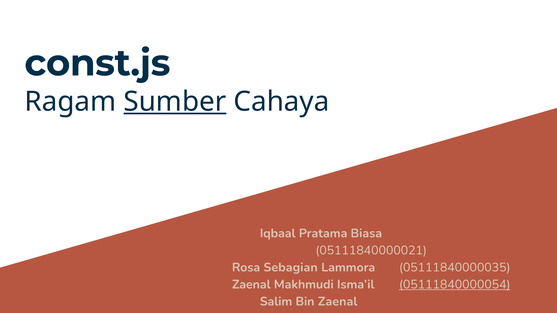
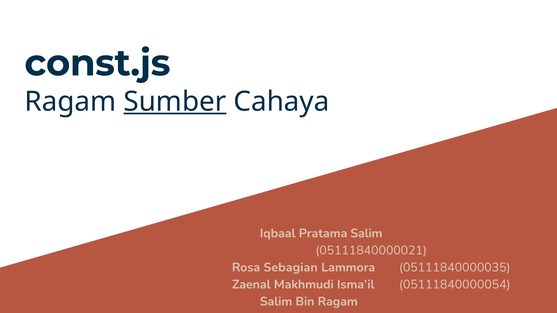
Pratama Biasa: Biasa -> Salim
05111840000054 underline: present -> none
Bin Zaenal: Zaenal -> Ragam
